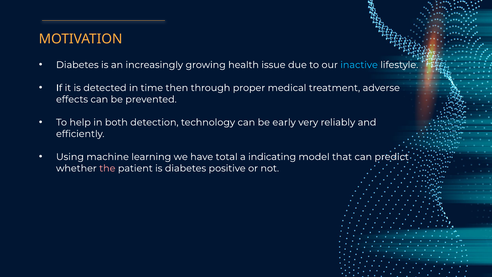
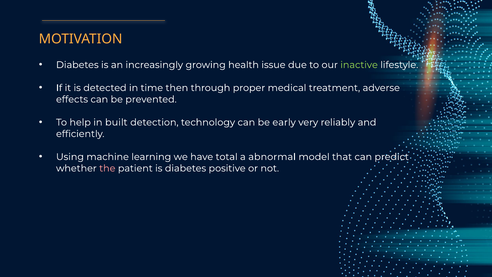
inactive colour: light blue -> light green
both: both -> built
indicating: indicating -> abnormal
